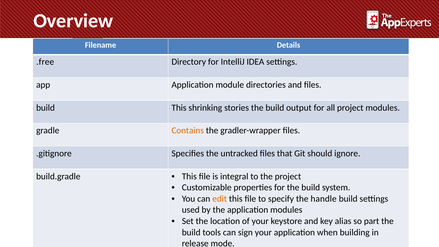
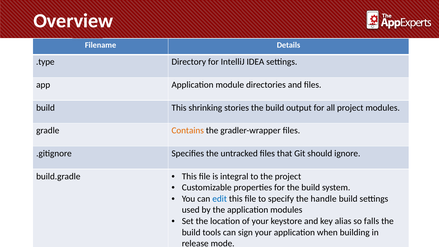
.free: .free -> .type
edit colour: orange -> blue
part: part -> falls
